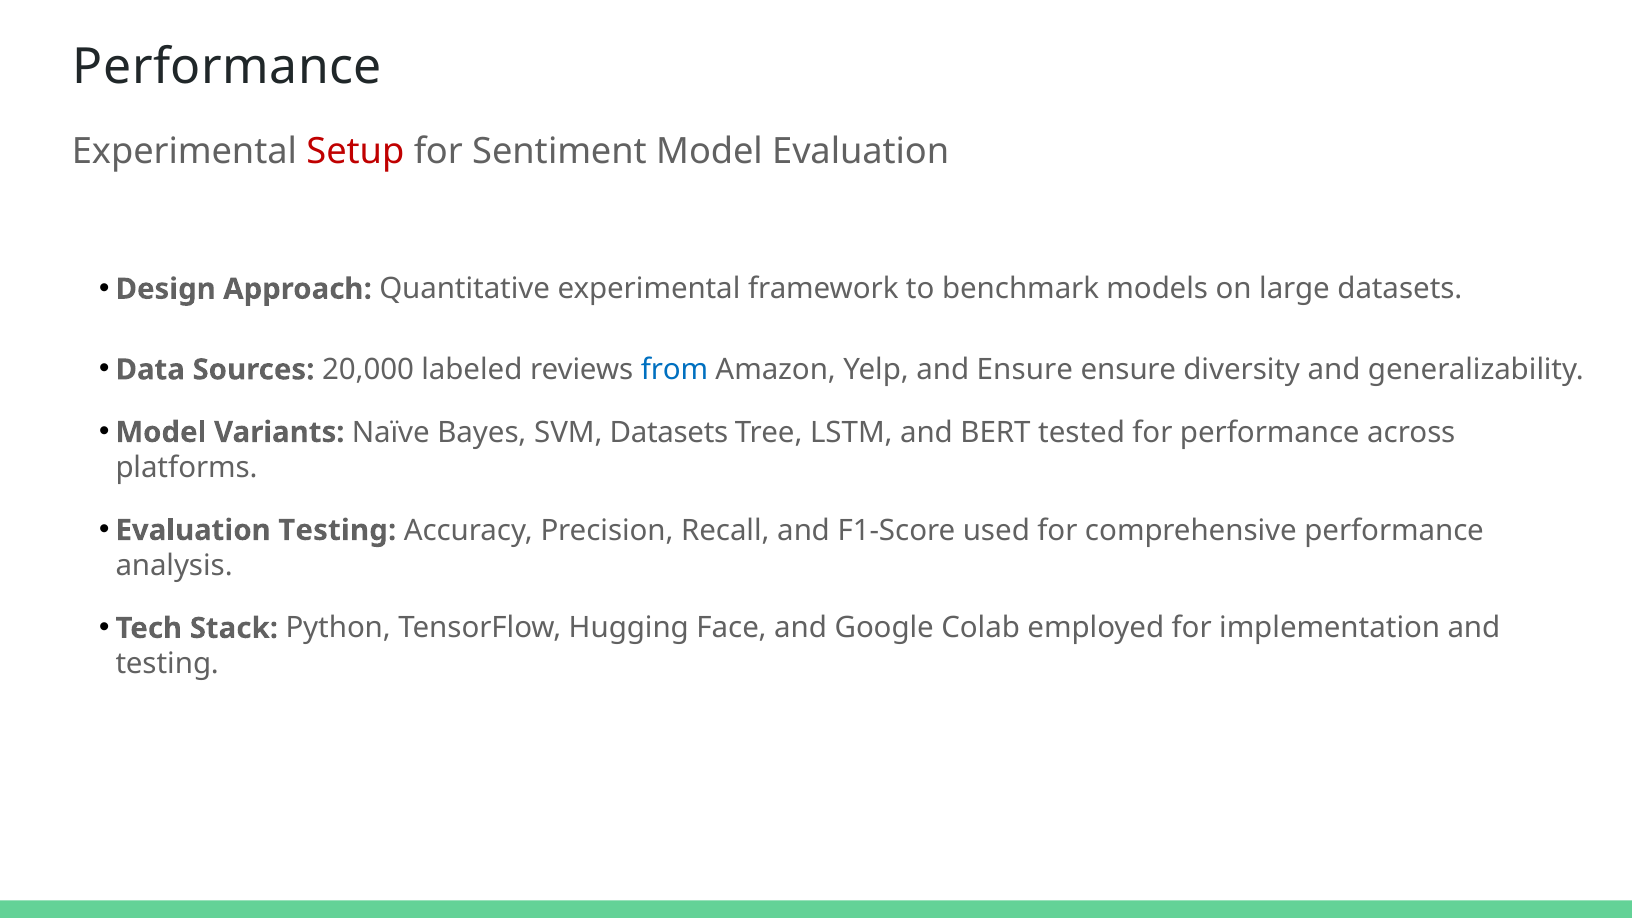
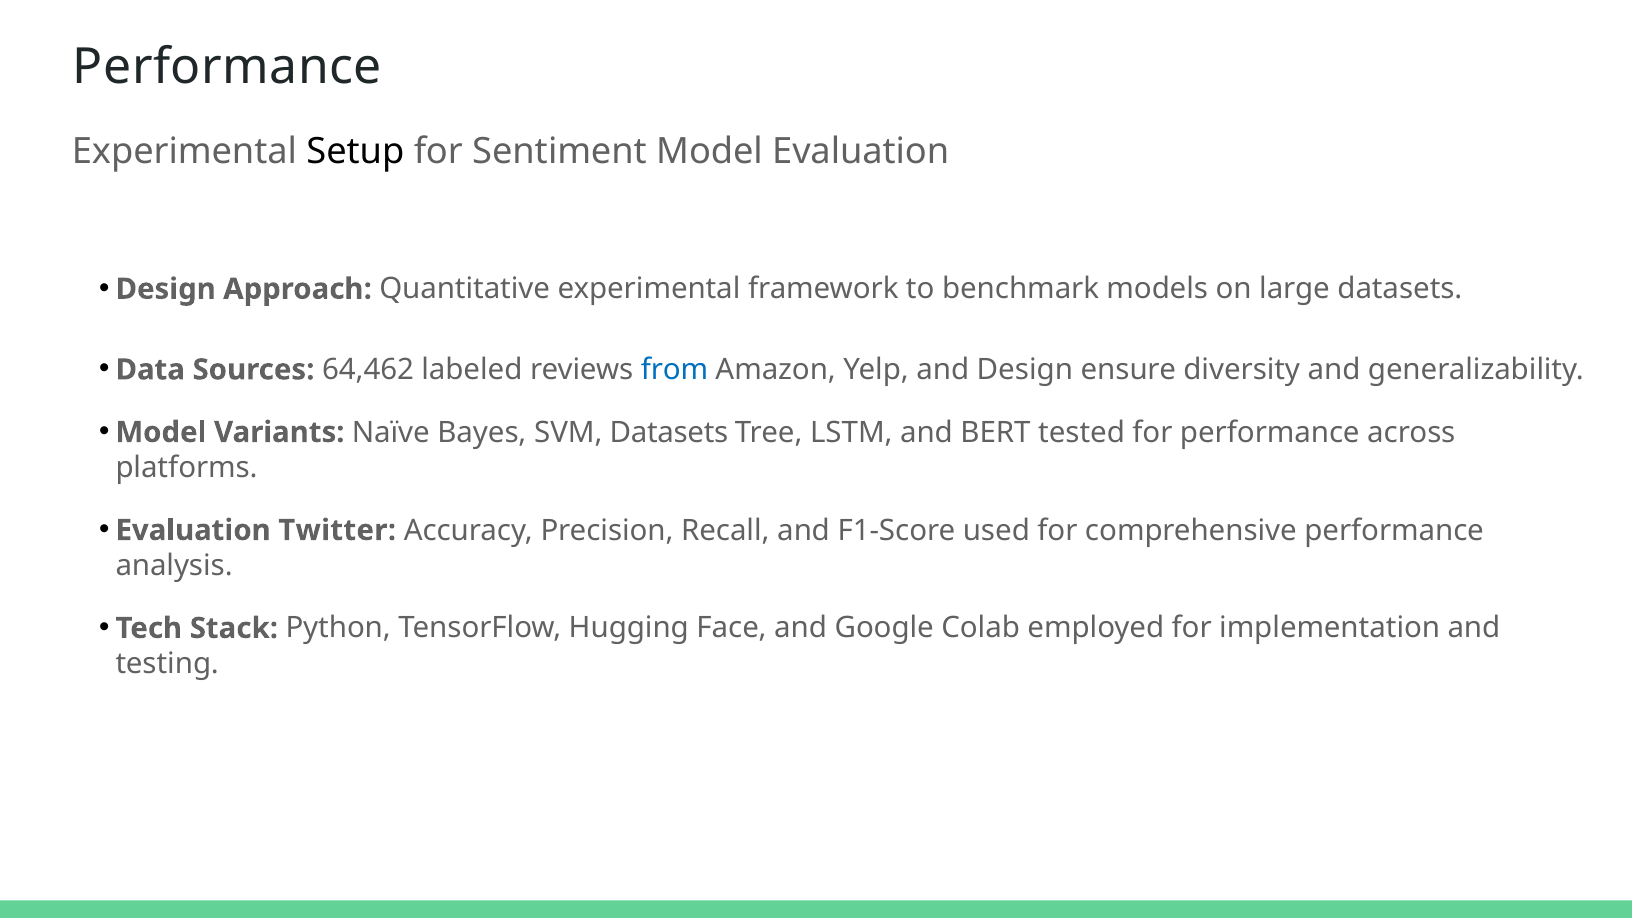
Setup colour: red -> black
20,000: 20,000 -> 64,462
and Ensure: Ensure -> Design
Evaluation Testing: Testing -> Twitter
